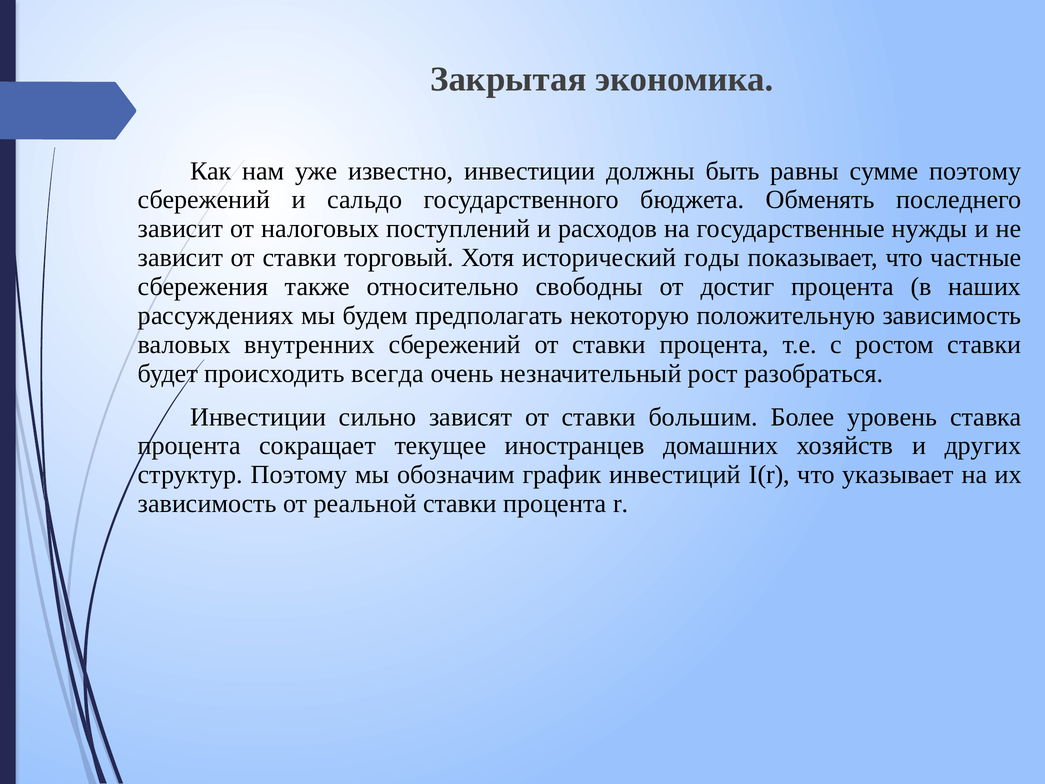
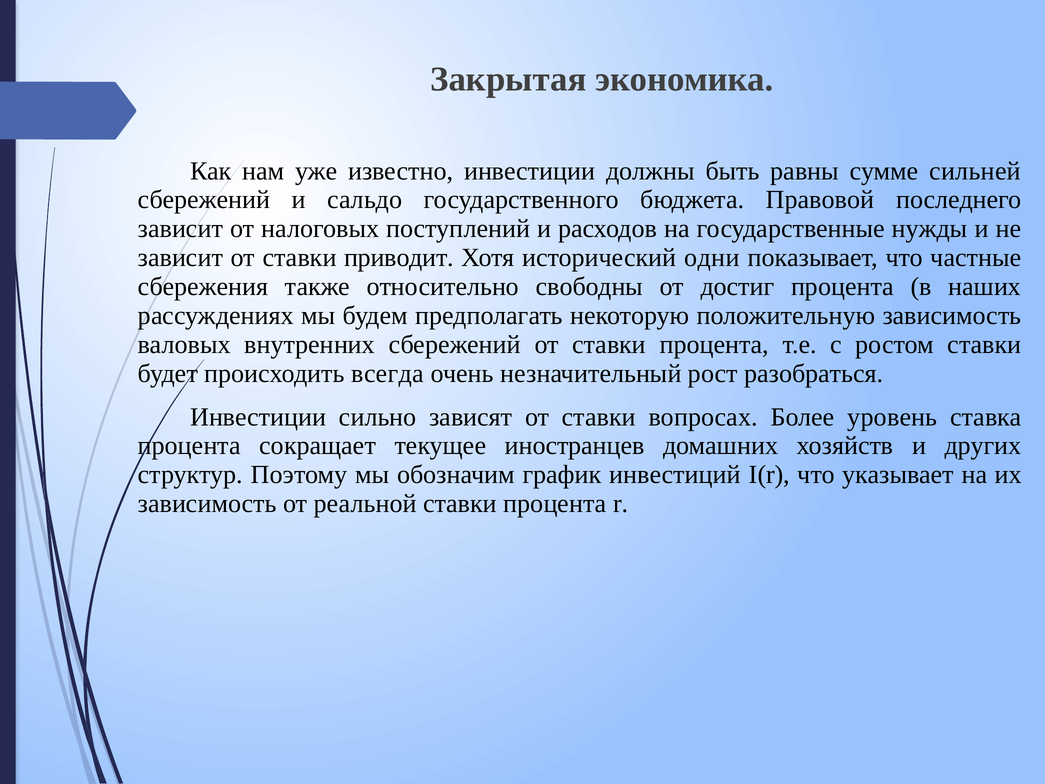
сумме поэтому: поэтому -> сильней
Обменять: Обменять -> Правовой
торговый: торговый -> приводит
годы: годы -> одни
большим: большим -> вопросах
